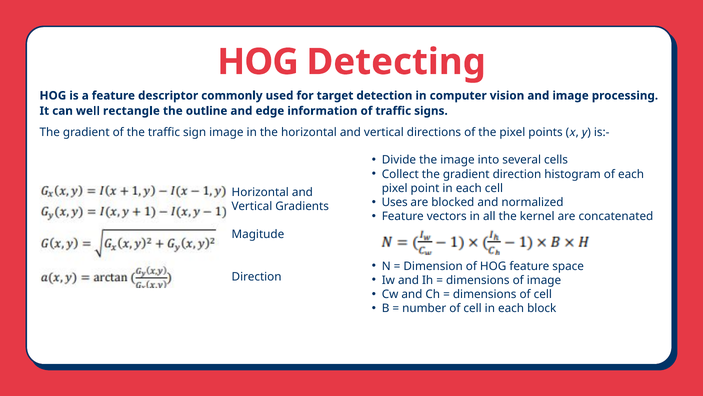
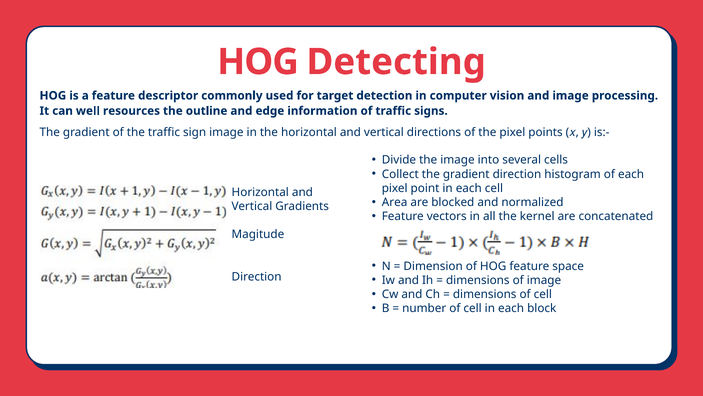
rectangle: rectangle -> resources
Uses: Uses -> Area
